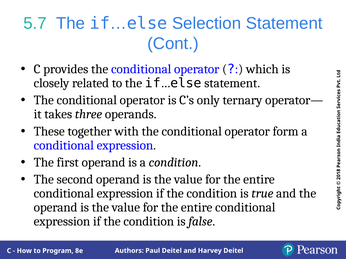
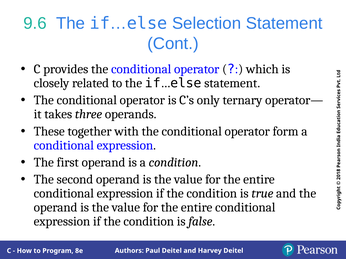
5.7: 5.7 -> 9.6
